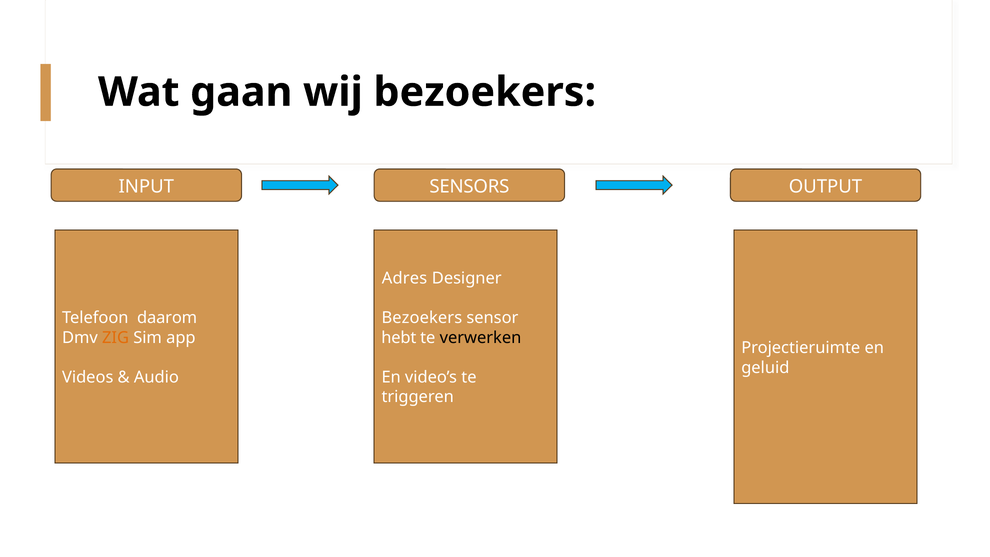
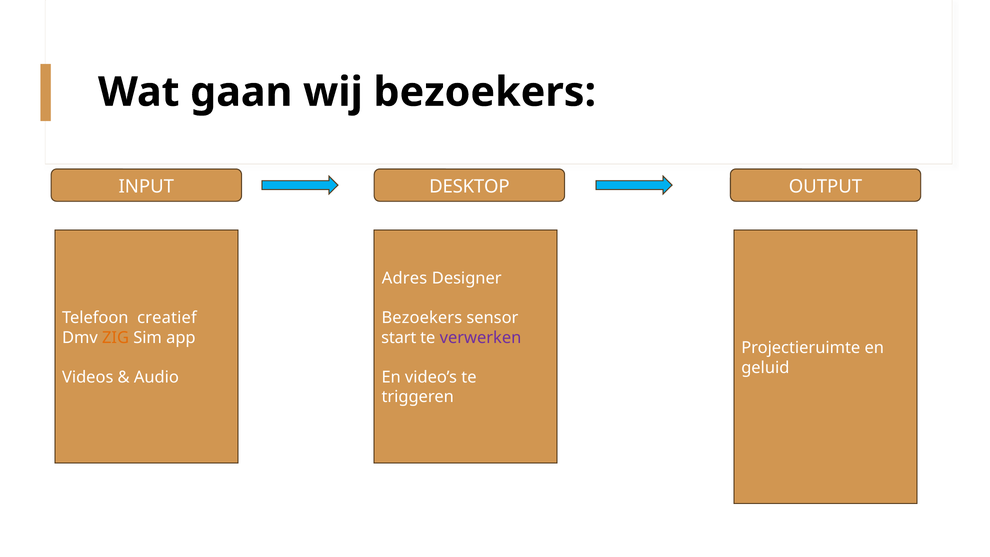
SENSORS: SENSORS -> DESKTOP
daarom: daarom -> creatief
hebt: hebt -> start
verwerken colour: black -> purple
